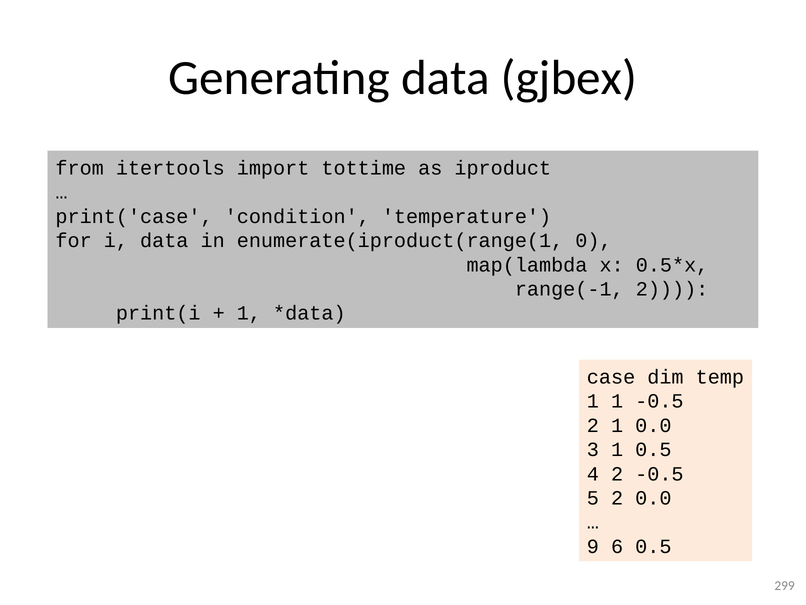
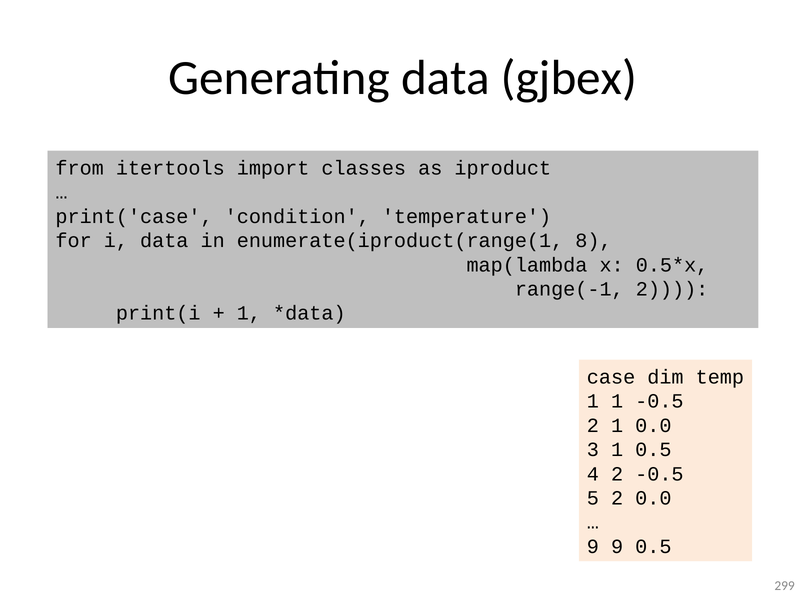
tottime: tottime -> classes
0: 0 -> 8
9 6: 6 -> 9
